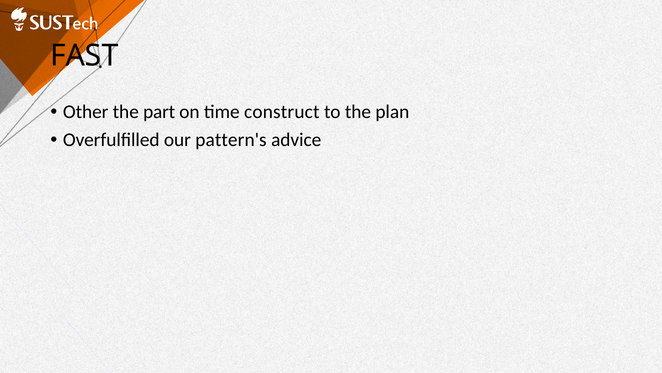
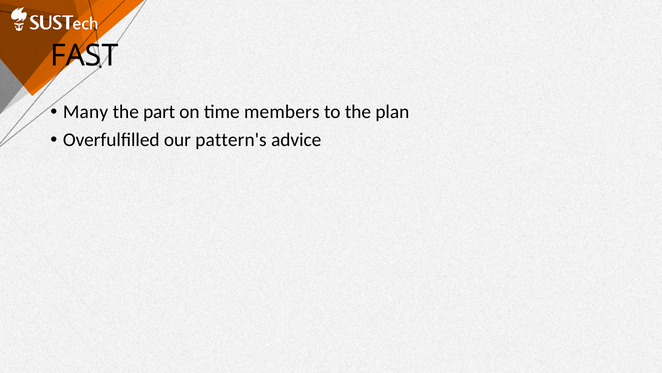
Other: Other -> Many
construct: construct -> members
